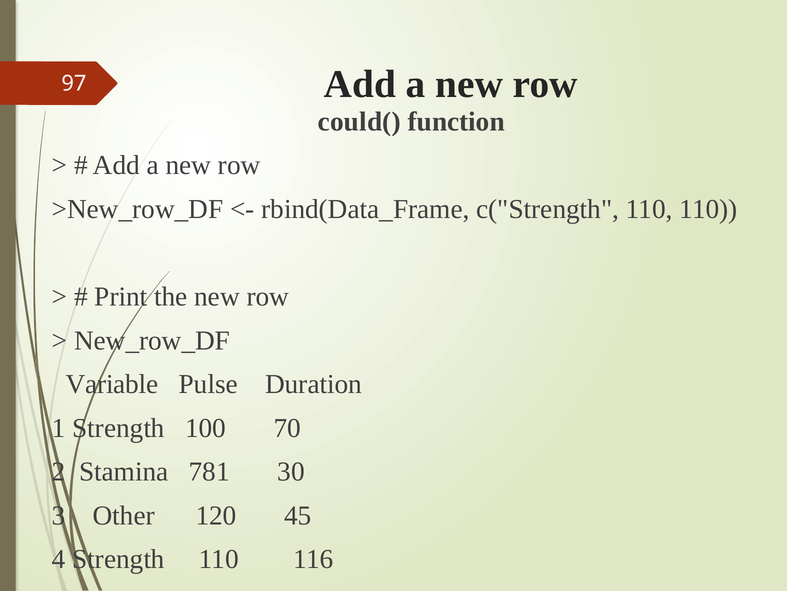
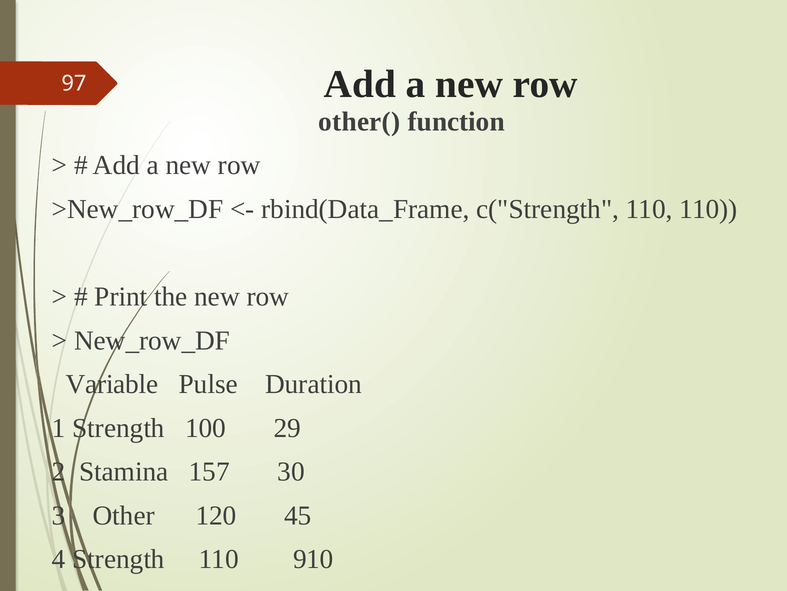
could(: could( -> other(
70: 70 -> 29
781: 781 -> 157
116: 116 -> 910
